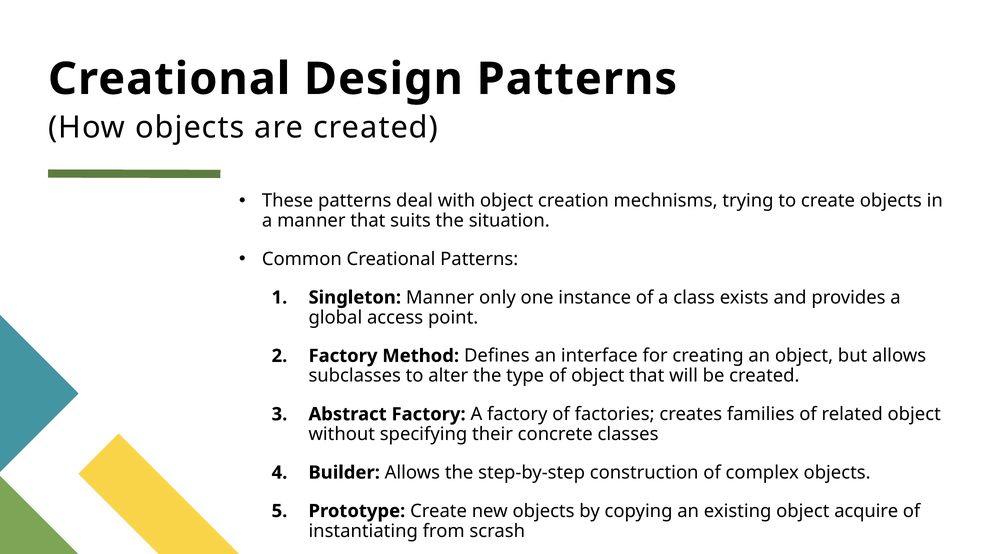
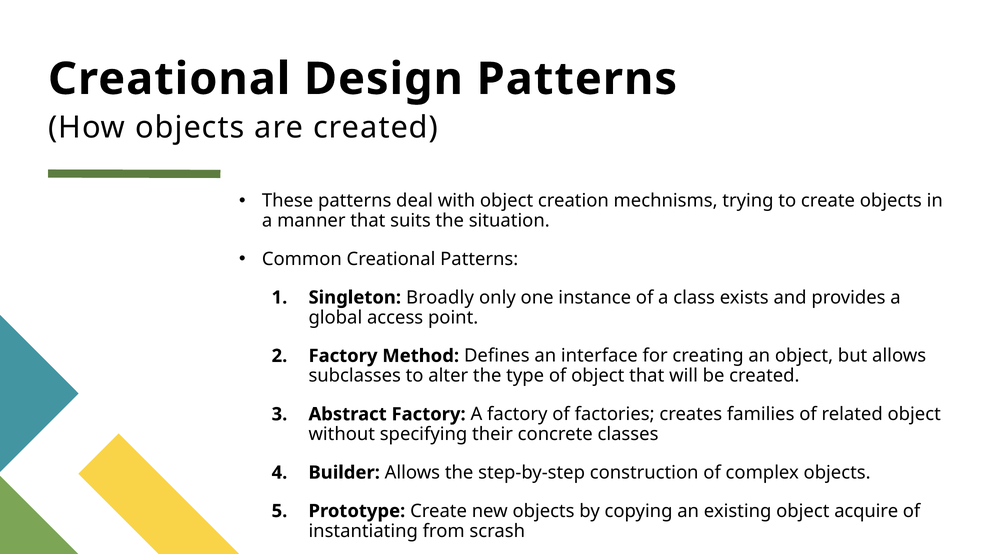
Singleton Manner: Manner -> Broadly
